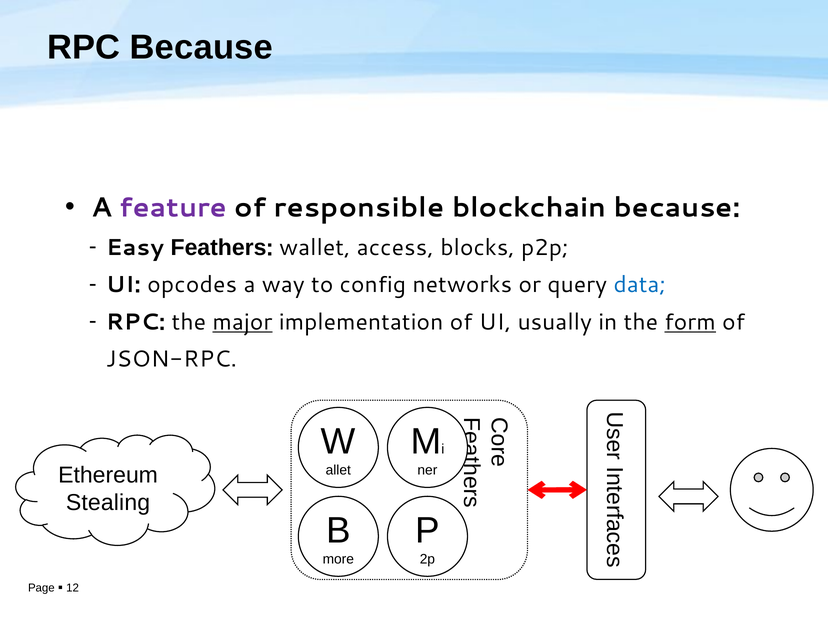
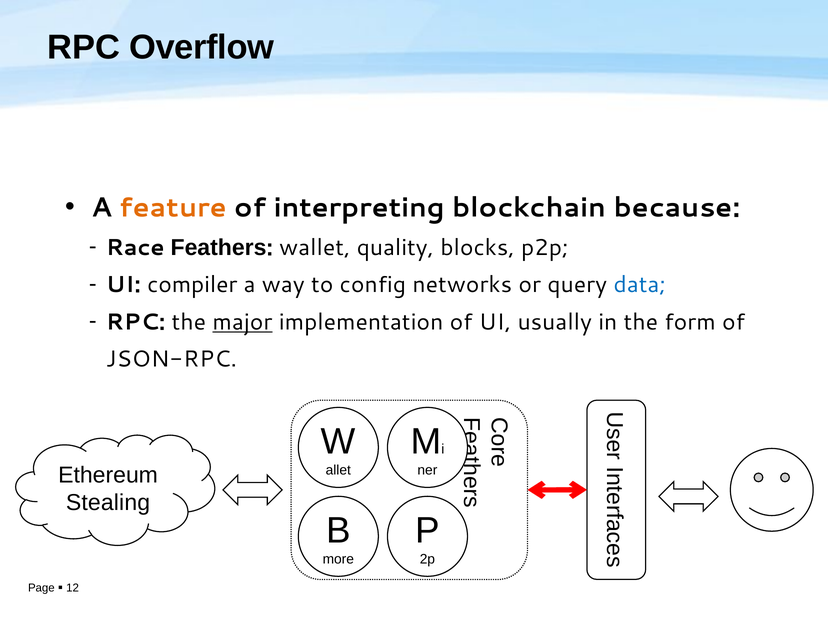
RPC Because: Because -> Overflow
feature colour: purple -> orange
responsible: responsible -> interpreting
Easy: Easy -> Race
access: access -> quality
opcodes: opcodes -> compiler
form underline: present -> none
